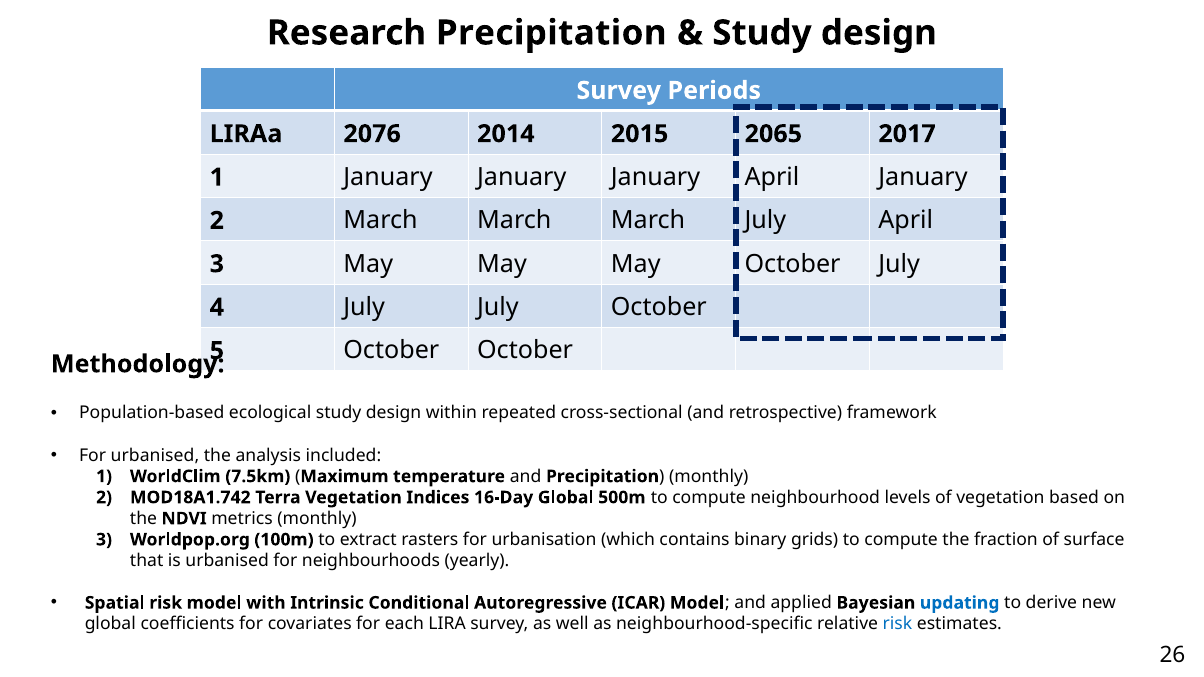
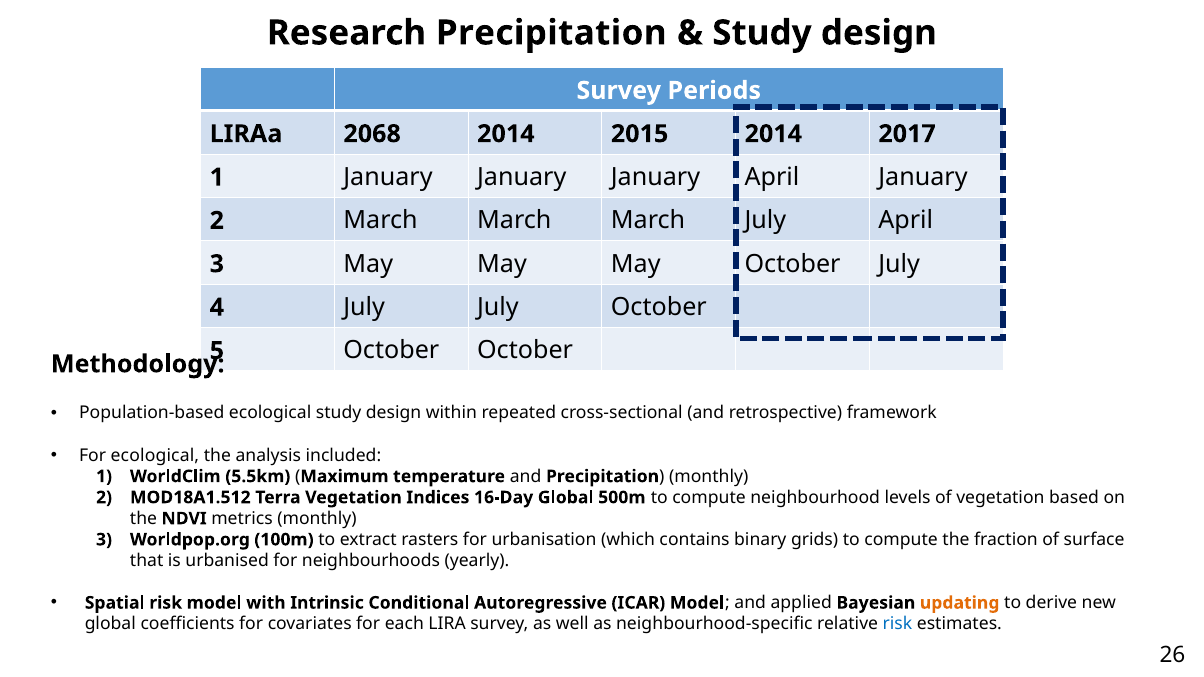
2076: 2076 -> 2068
2015 2065: 2065 -> 2014
For urbanised: urbanised -> ecological
7.5km: 7.5km -> 5.5km
MOD18A1.742: MOD18A1.742 -> MOD18A1.512
updating colour: blue -> orange
